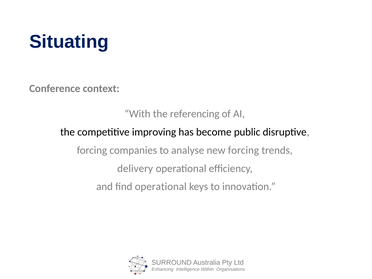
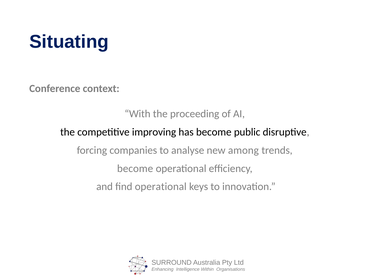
referencing: referencing -> proceeding
new forcing: forcing -> among
delivery at (135, 168): delivery -> become
